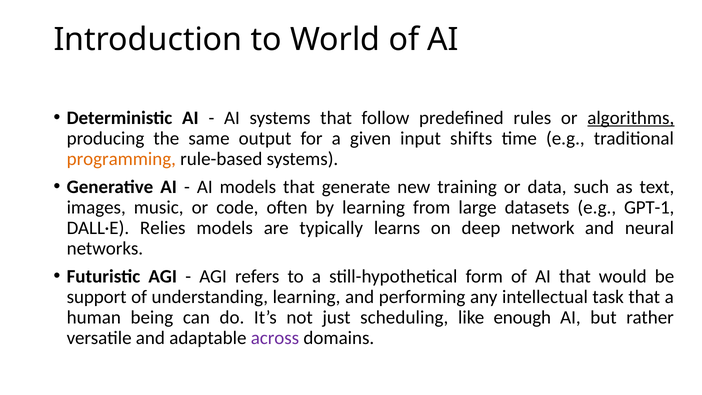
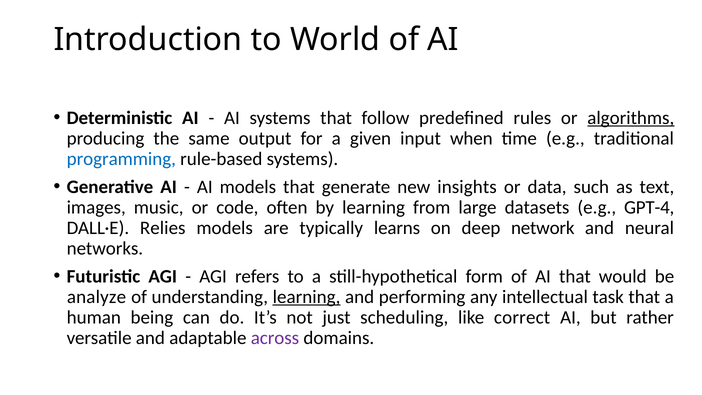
shifts: shifts -> when
programming colour: orange -> blue
training: training -> insights
GPT-1: GPT-1 -> GPT-4
support: support -> analyze
learning at (307, 297) underline: none -> present
enough: enough -> correct
